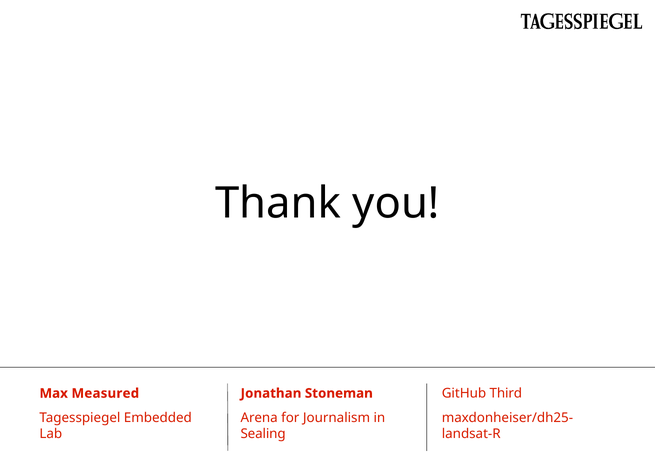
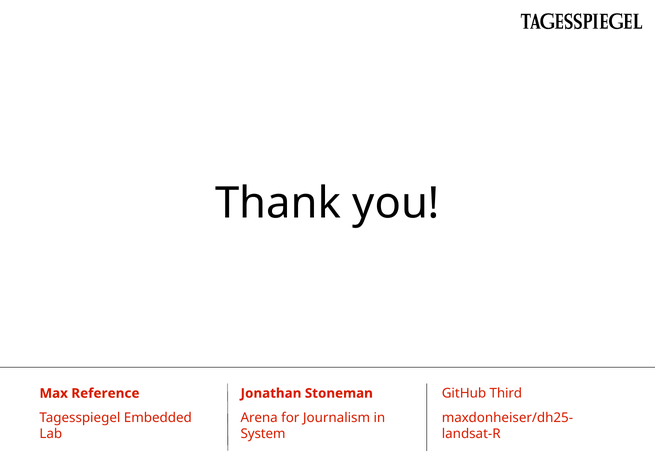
Measured: Measured -> Reference
Sealing: Sealing -> System
